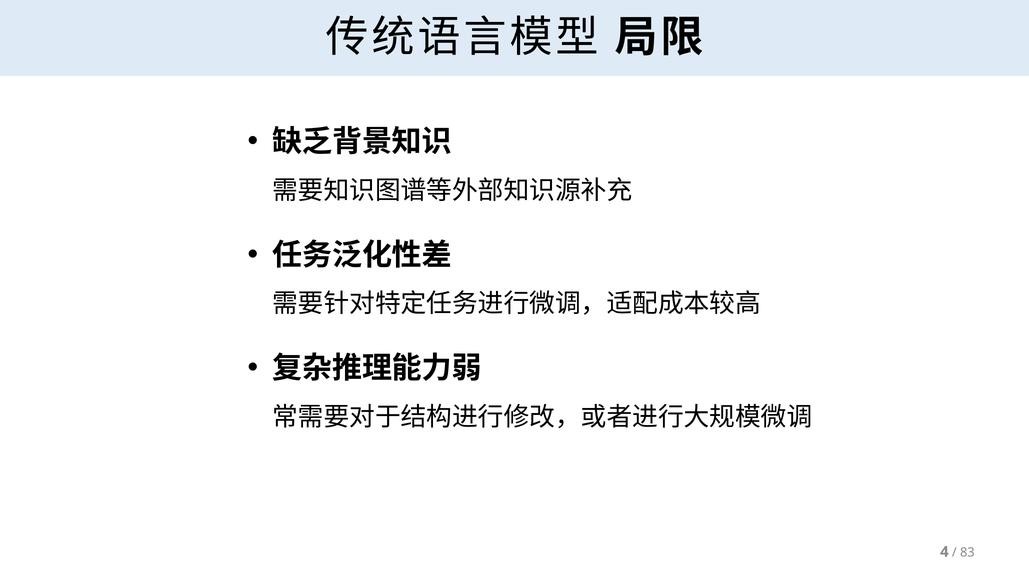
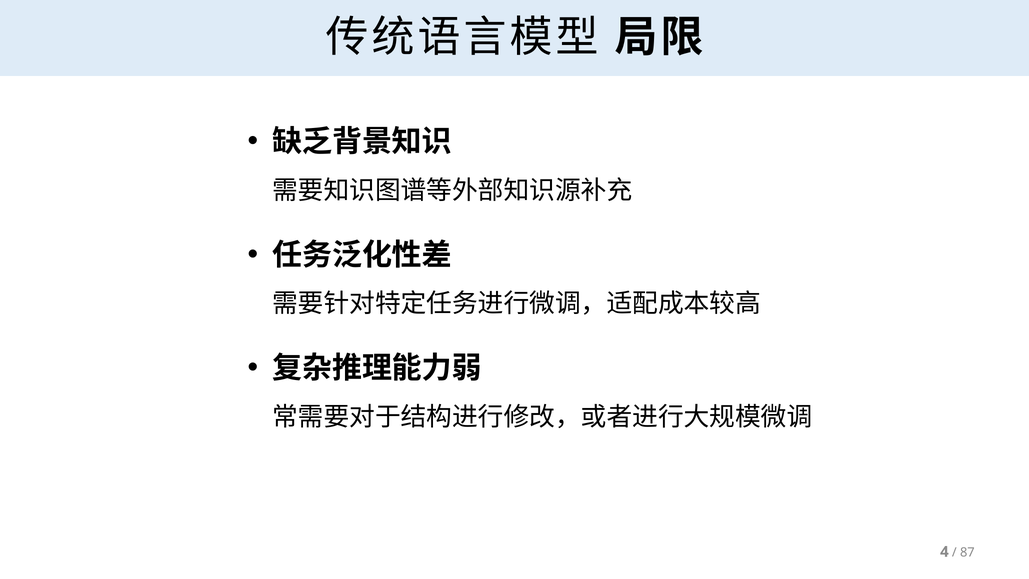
83: 83 -> 87
